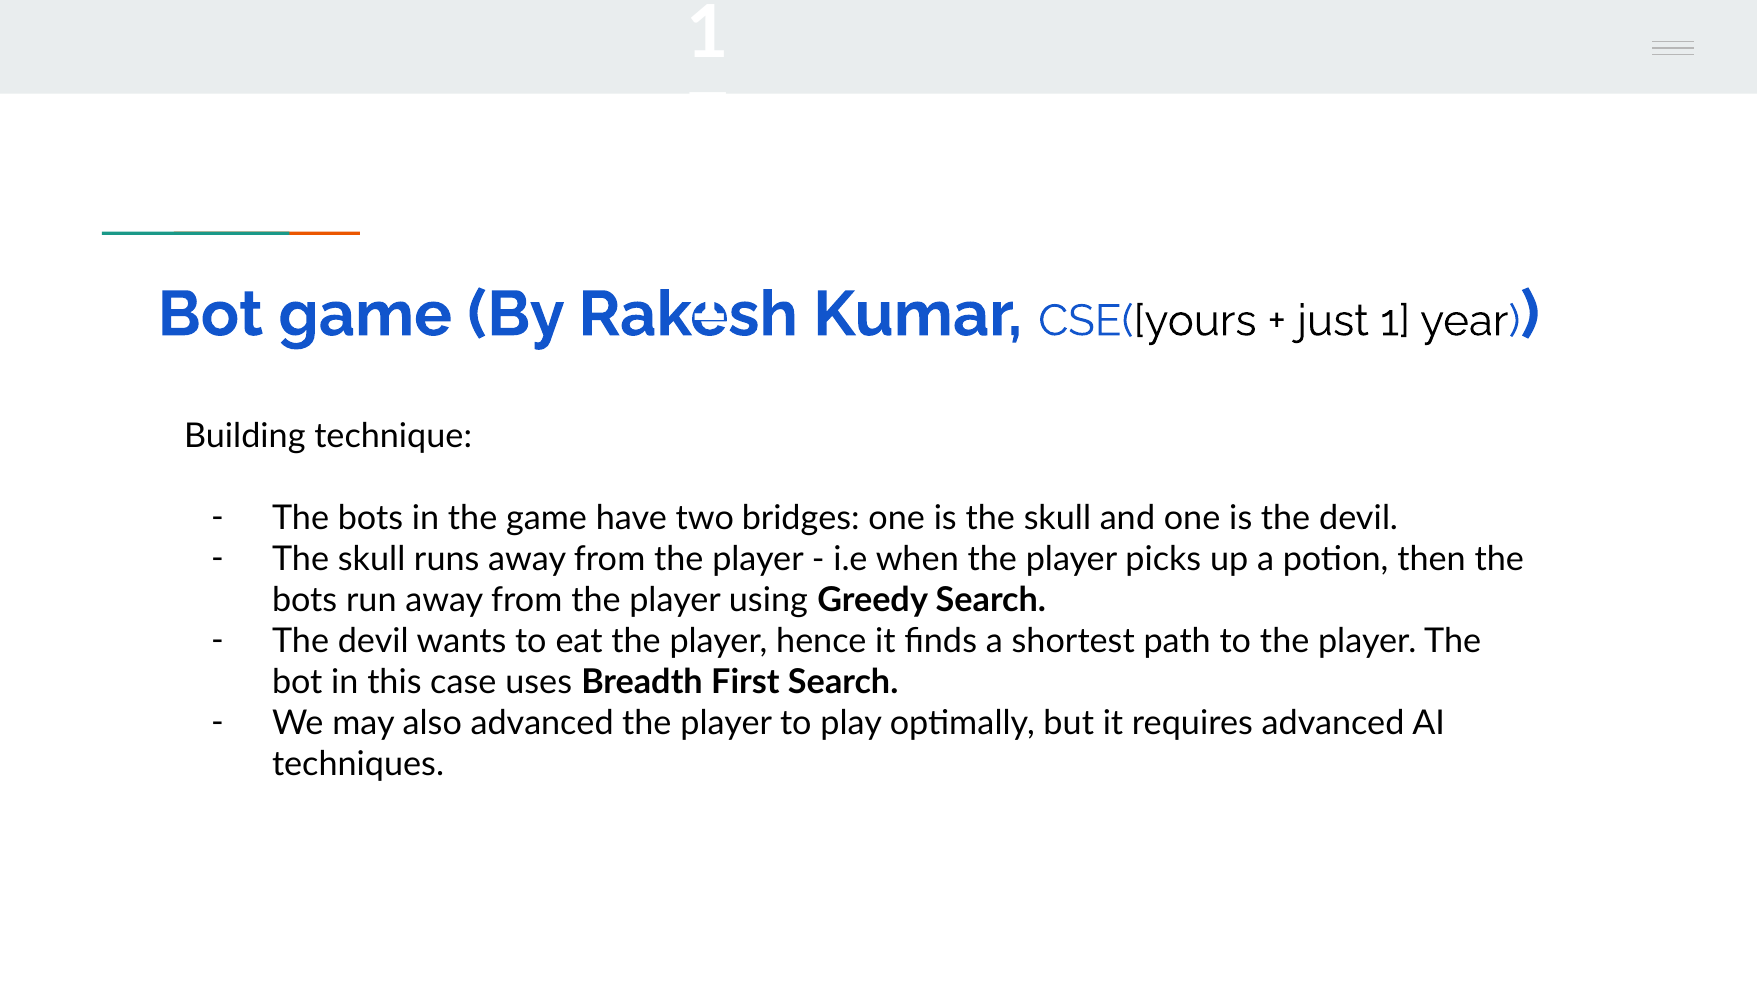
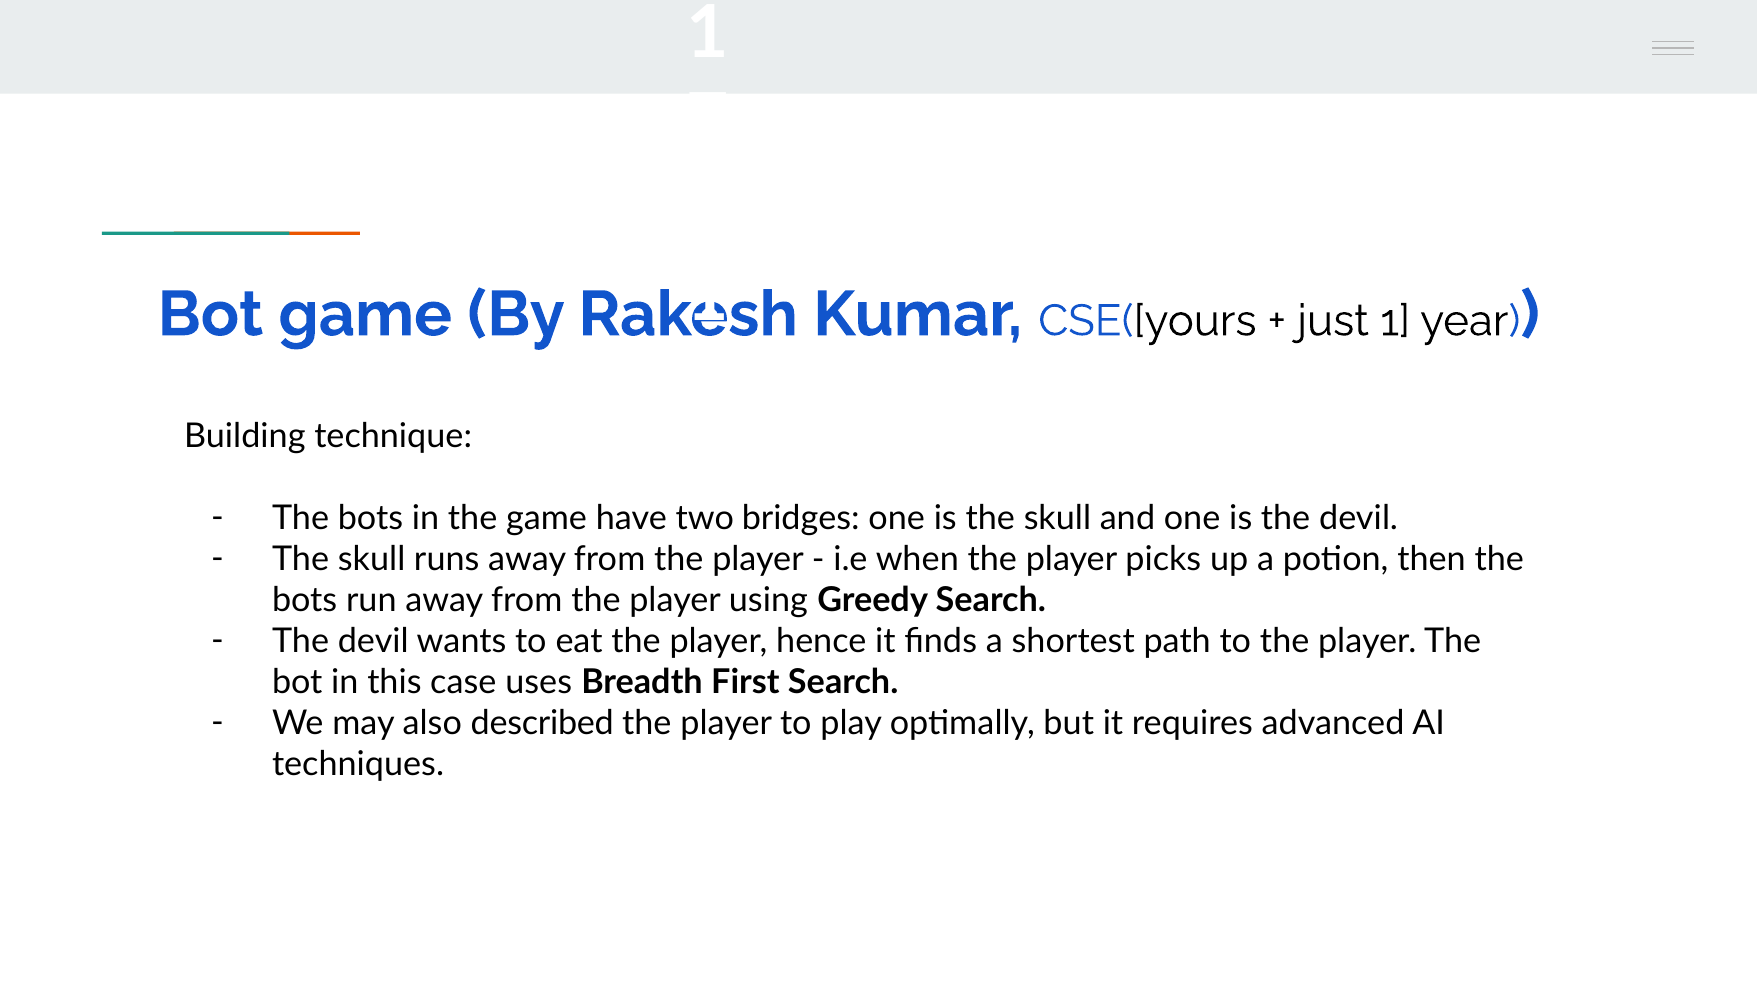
also advanced: advanced -> described
